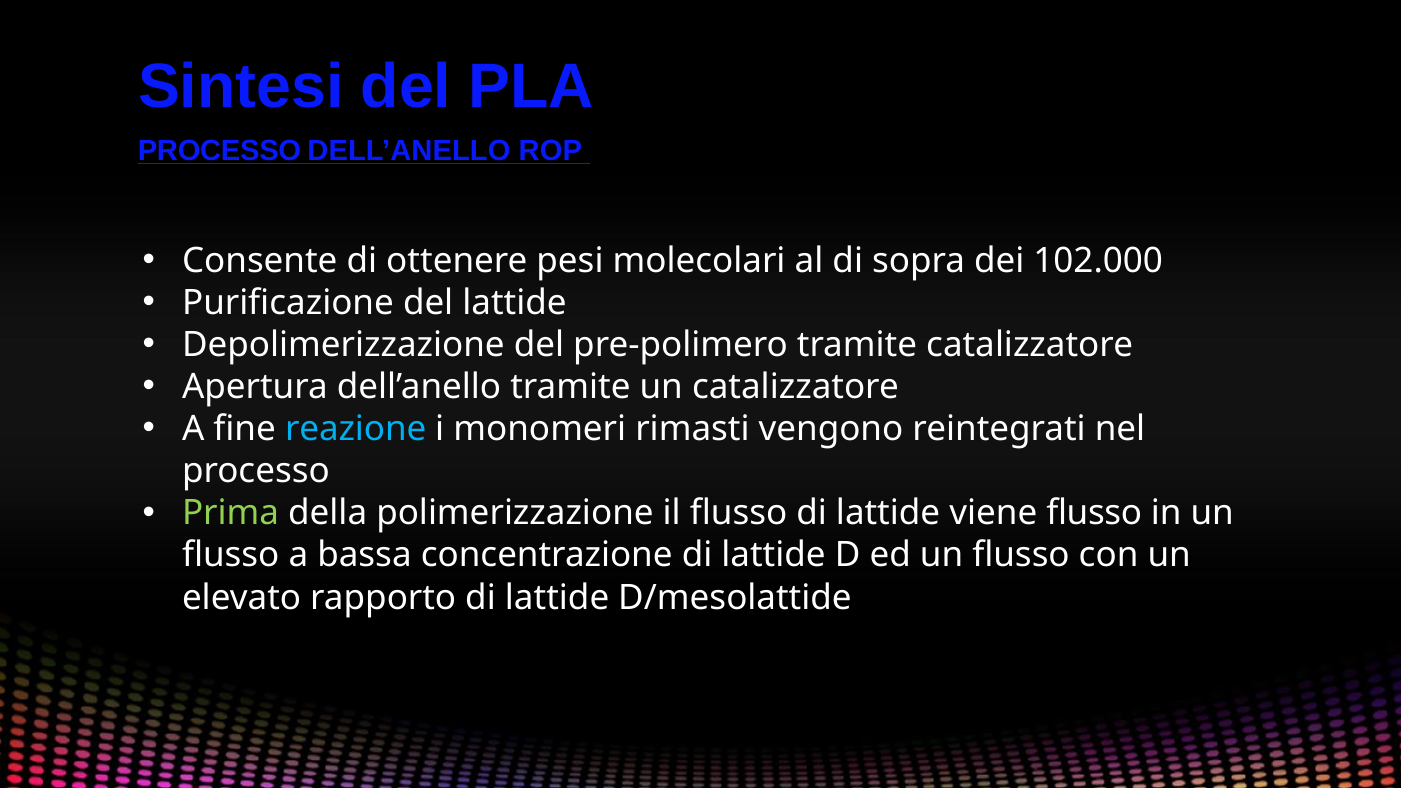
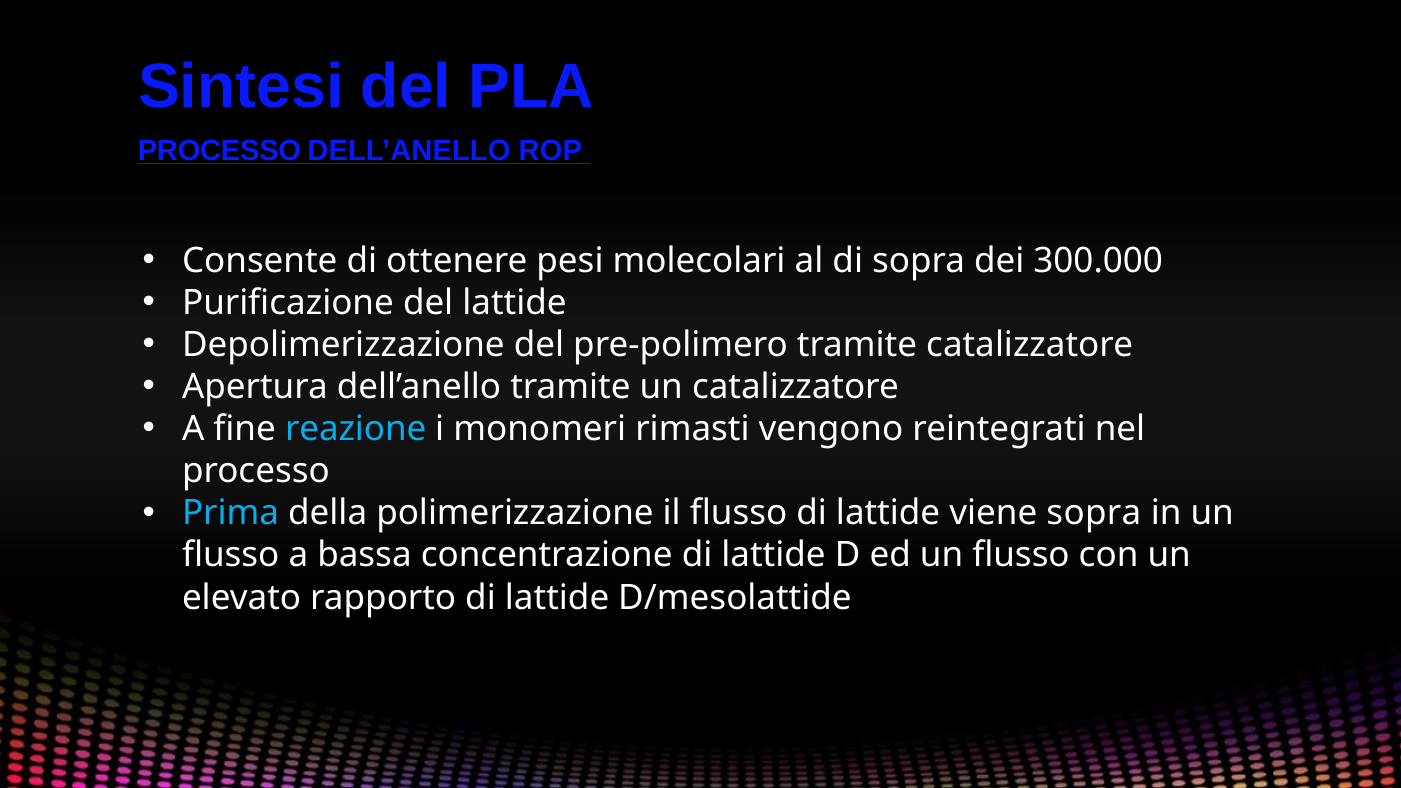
102.000: 102.000 -> 300.000
Prima colour: light green -> light blue
viene flusso: flusso -> sopra
